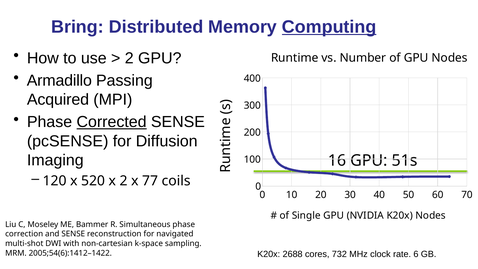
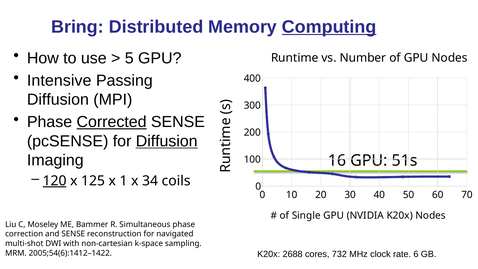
2 at (129, 58): 2 -> 5
Armadillo: Armadillo -> Intensive
Acquired at (58, 100): Acquired -> Diffusion
Diffusion at (167, 141) underline: none -> present
120 underline: none -> present
520: 520 -> 125
x 2: 2 -> 1
77: 77 -> 34
